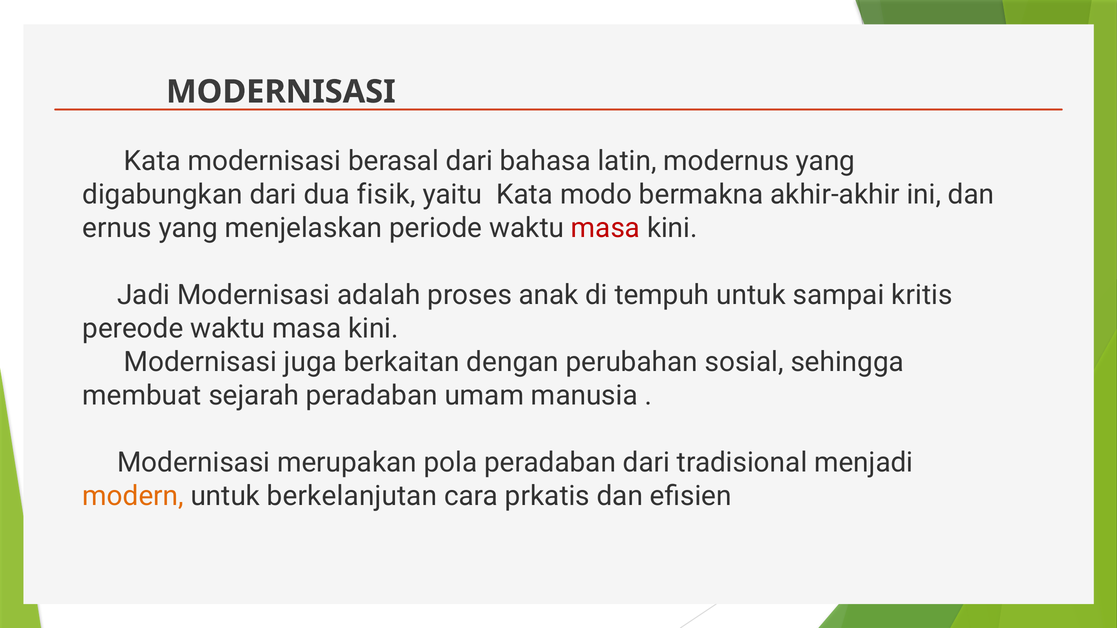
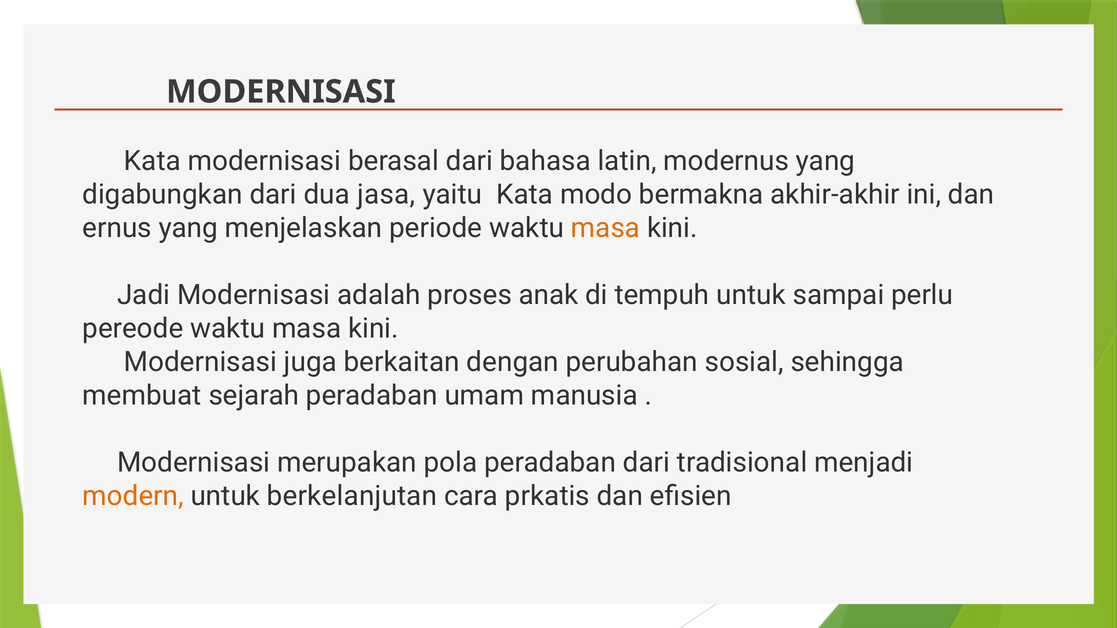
fisik: fisik -> jasa
masa at (605, 228) colour: red -> orange
kritis: kritis -> perlu
